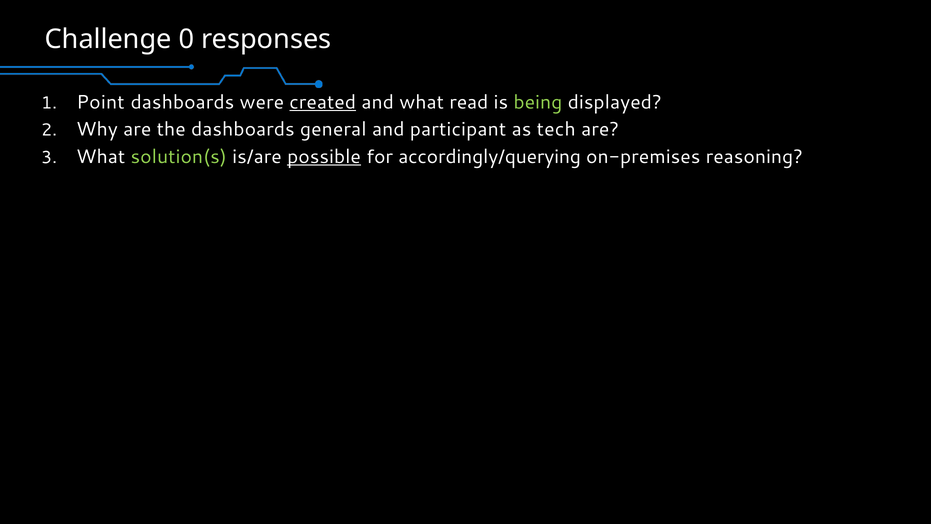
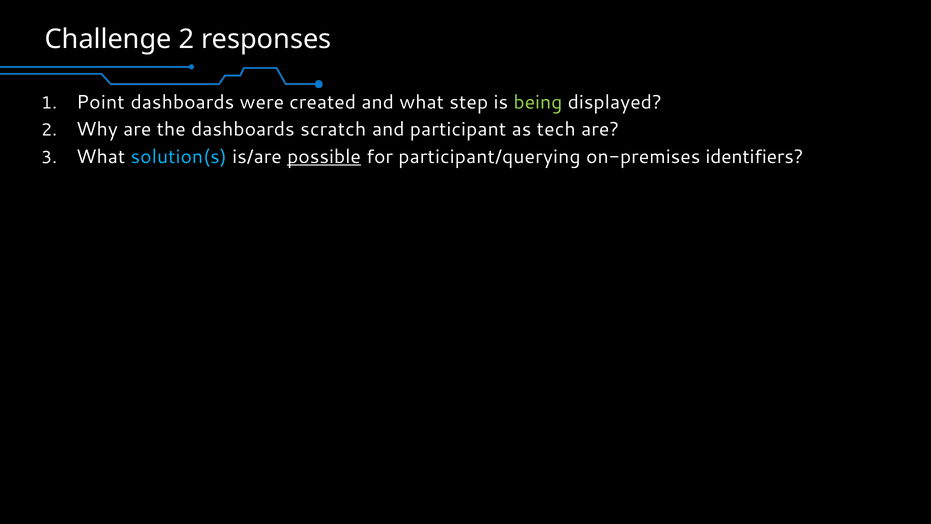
Challenge 0: 0 -> 2
created underline: present -> none
read: read -> step
general: general -> scratch
solution(s colour: light green -> light blue
accordingly/querying: accordingly/querying -> participant/querying
reasoning: reasoning -> identifiers
